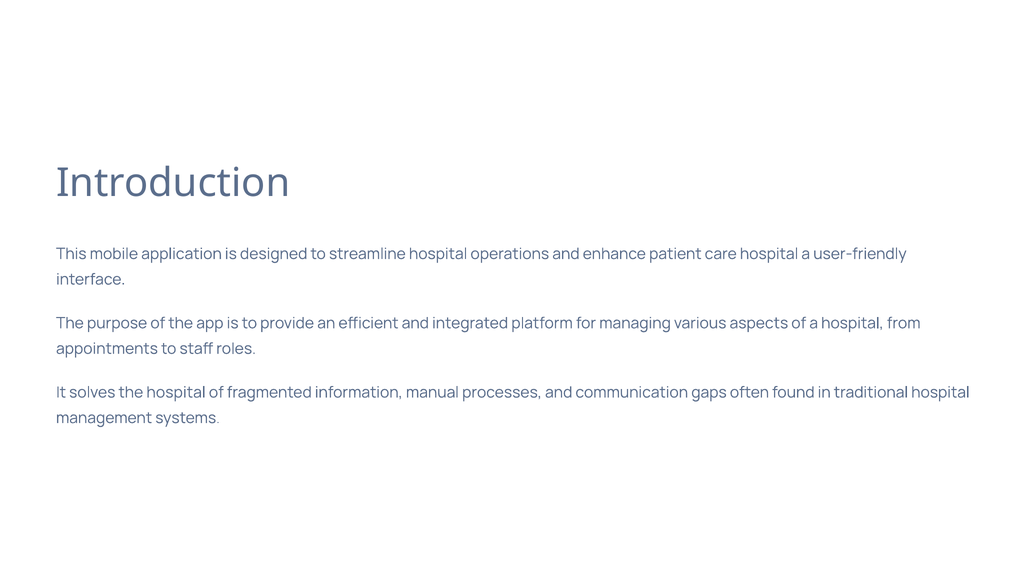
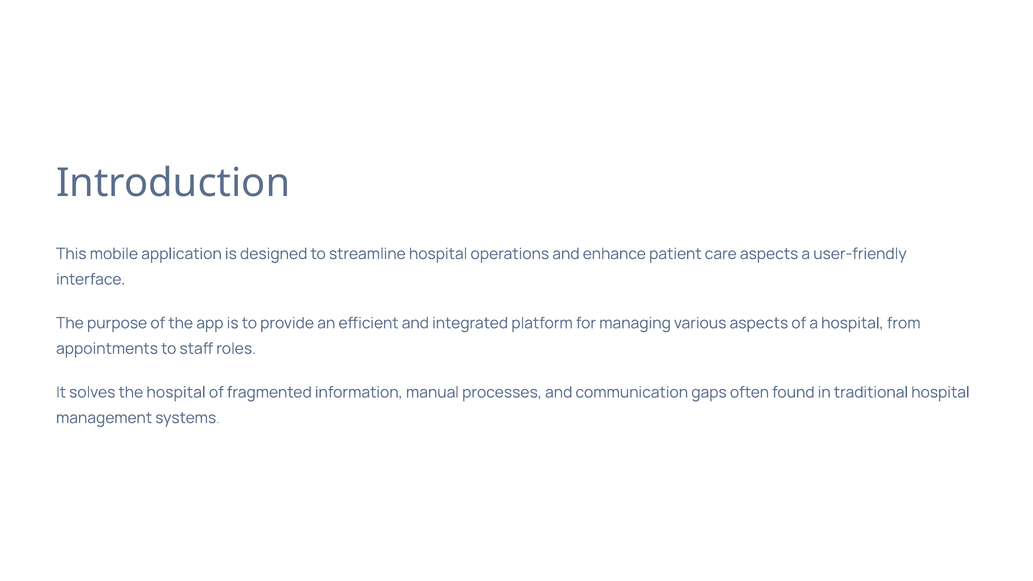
care hospital: hospital -> aspects
